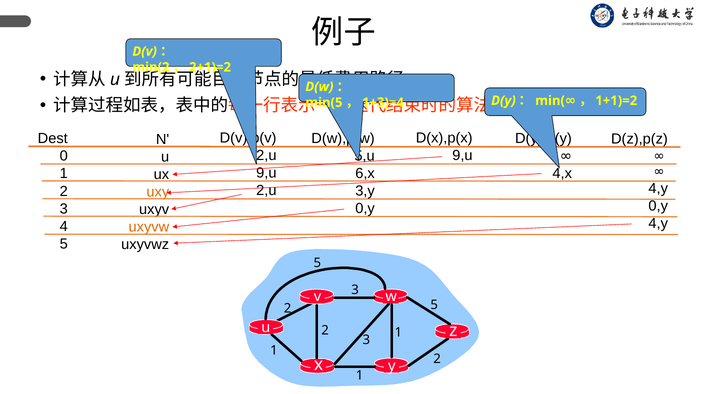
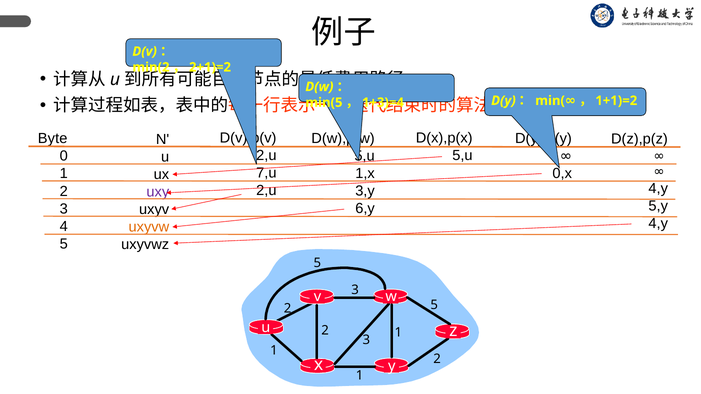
Dest: Dest -> Byte
9,u at (462, 156): 9,u -> 5,u
9,u at (266, 173): 9,u -> 7,u
6,x: 6,x -> 1,x
4,x: 4,x -> 0,x
uxy colour: orange -> purple
0,y at (658, 206): 0,y -> 5,y
0,y at (365, 209): 0,y -> 6,y
